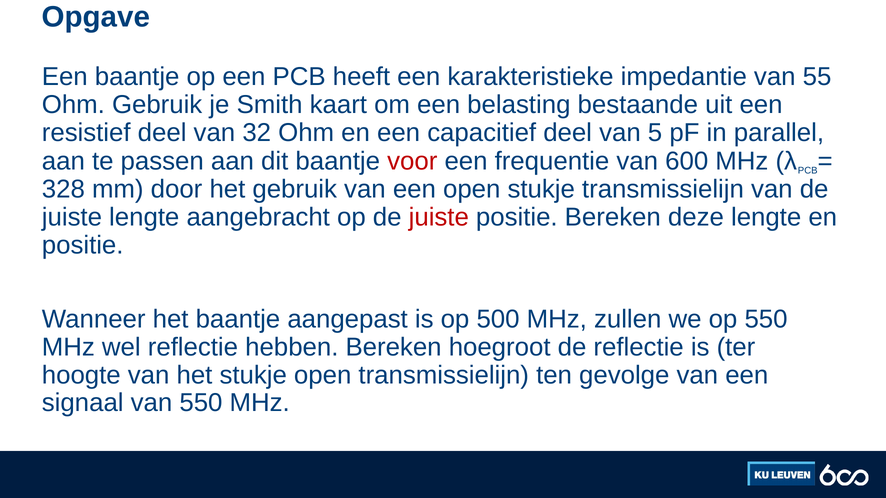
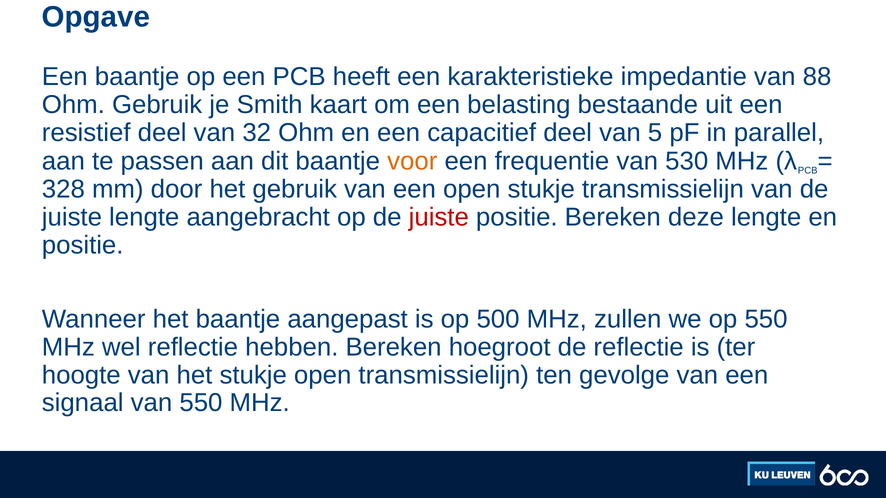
55: 55 -> 88
voor colour: red -> orange
600: 600 -> 530
